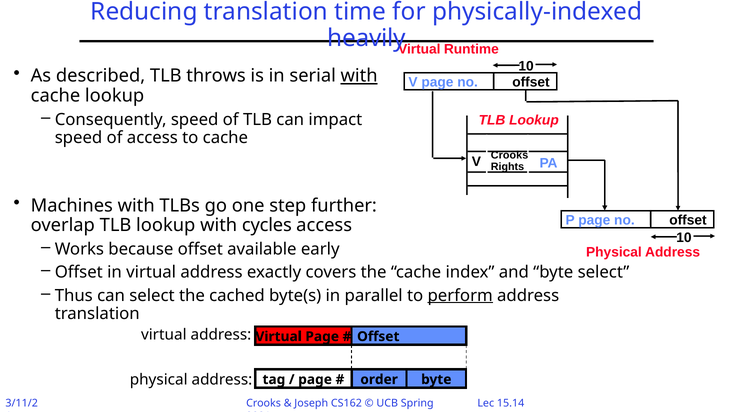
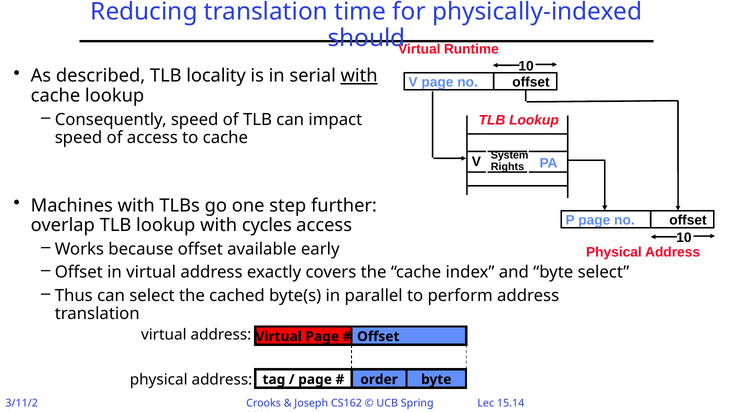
heavily: heavily -> should
throws: throws -> locality
V Crooks: Crooks -> System
perform underline: present -> none
